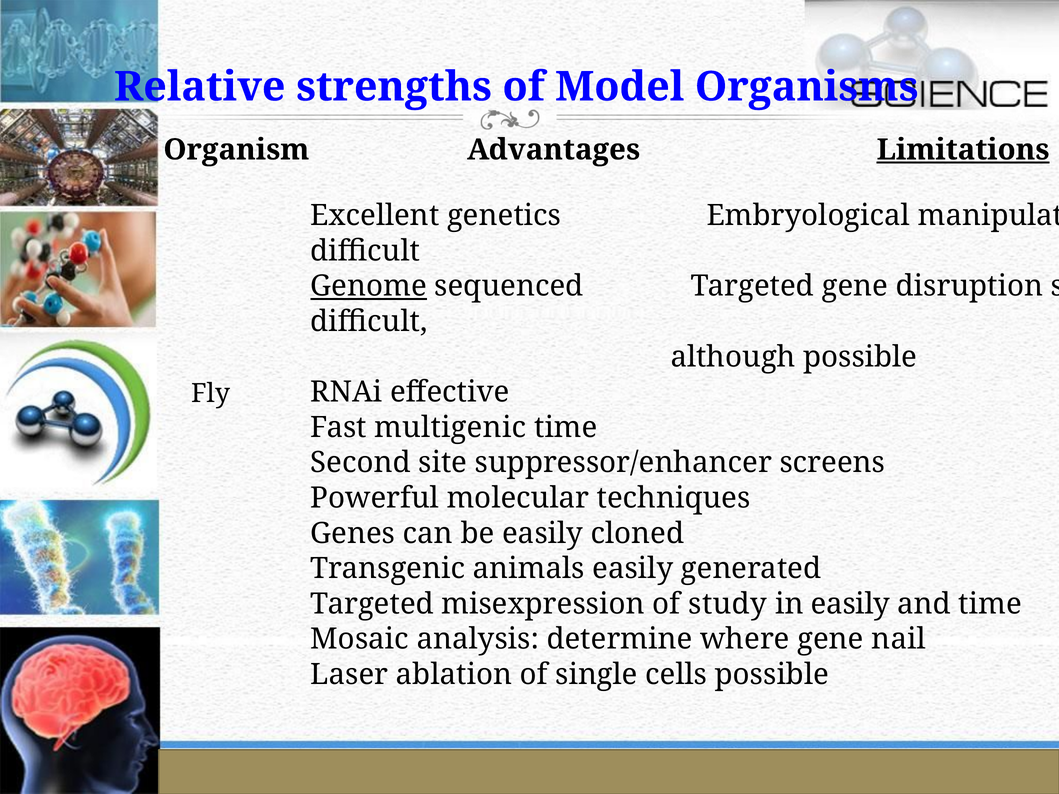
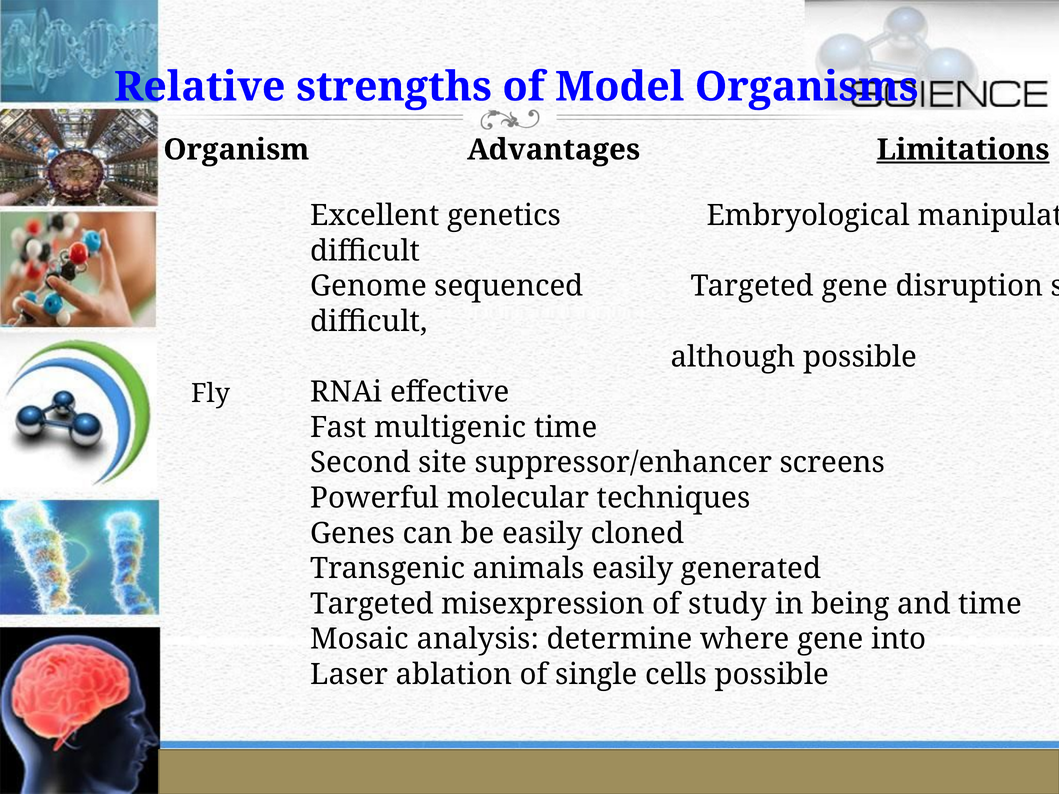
Genome underline: present -> none
in easily: easily -> being
nail: nail -> into
